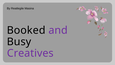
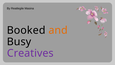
and colour: purple -> orange
